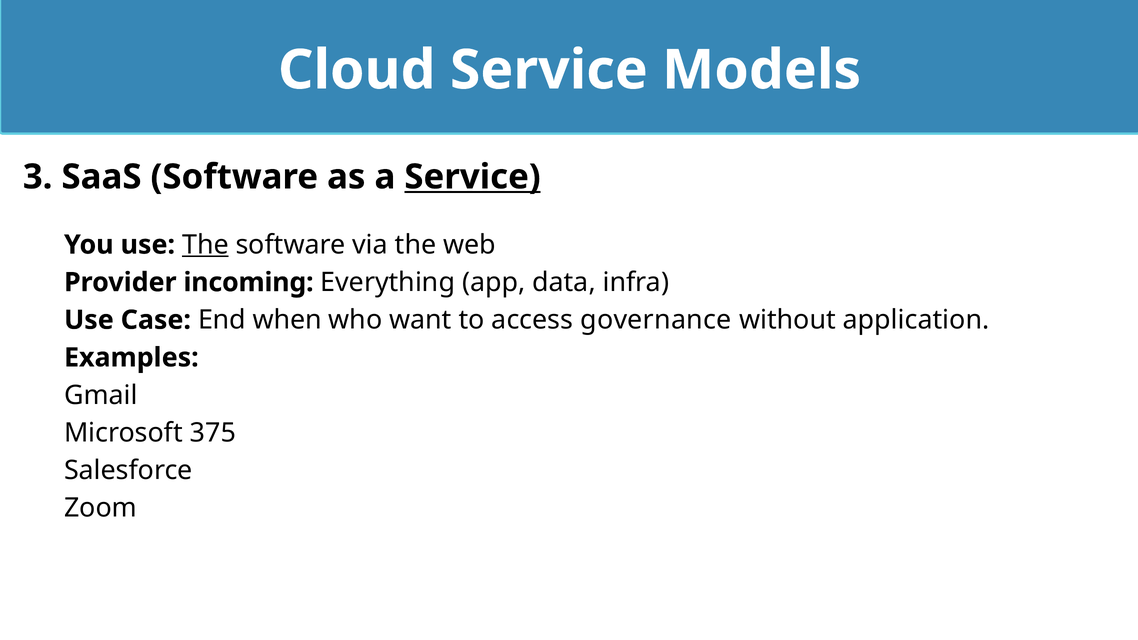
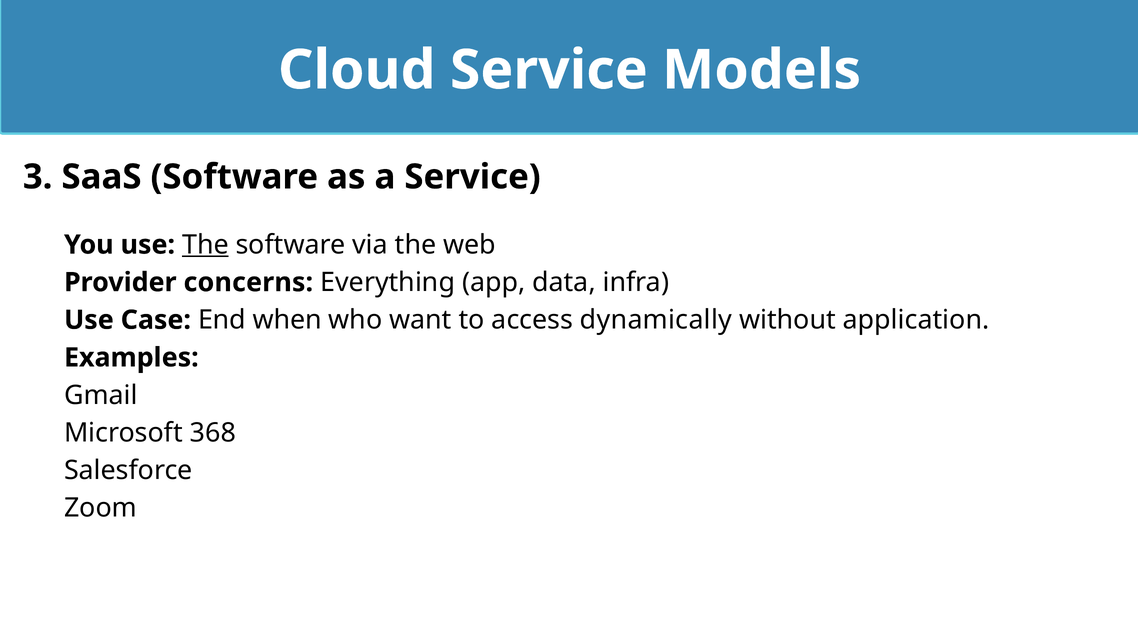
Service at (472, 177) underline: present -> none
incoming: incoming -> concerns
governance: governance -> dynamically
375: 375 -> 368
